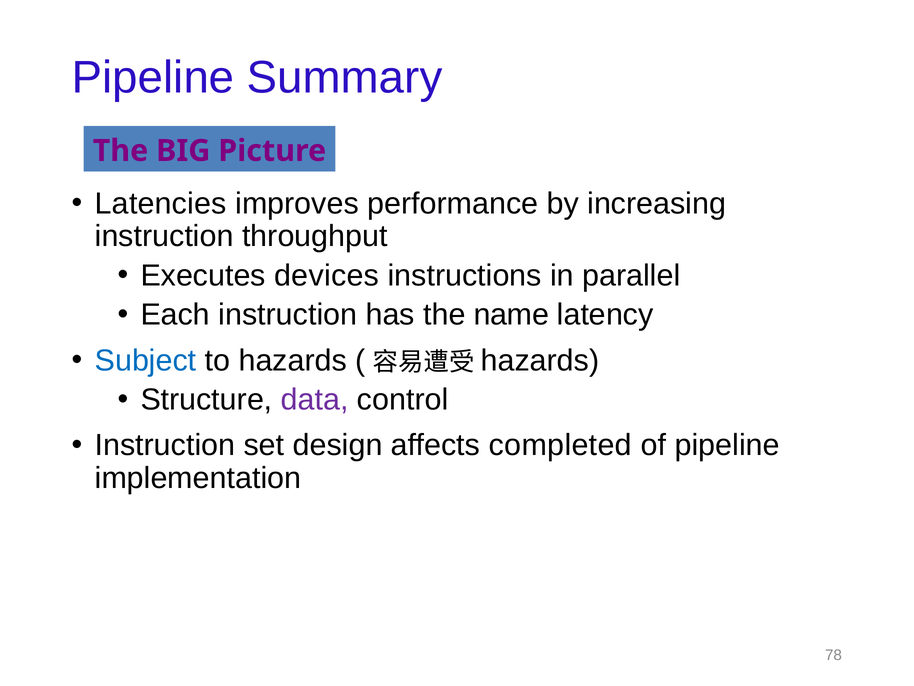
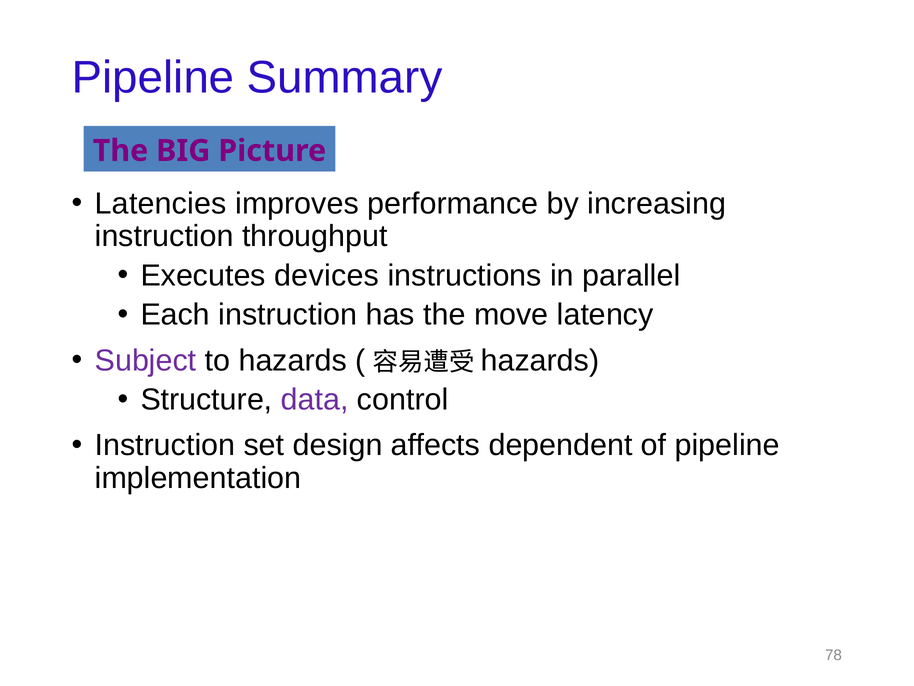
name: name -> move
Subject colour: blue -> purple
completed: completed -> dependent
